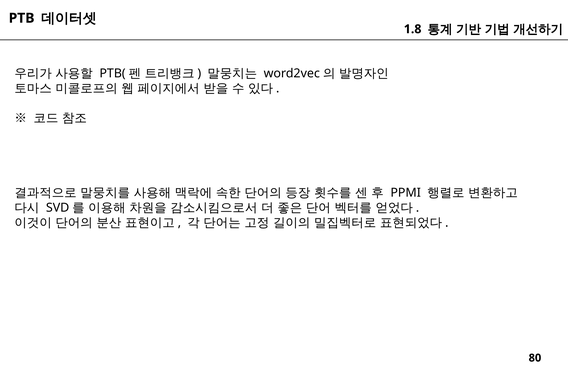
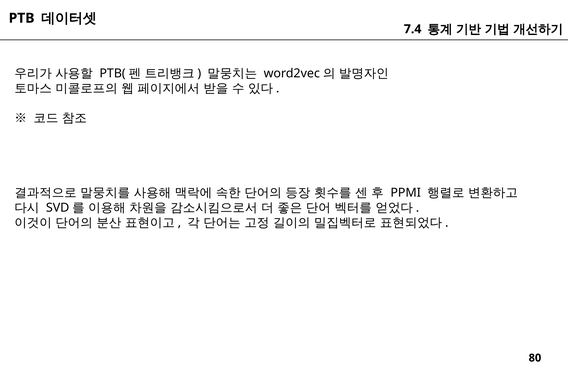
1.8: 1.8 -> 7.4
